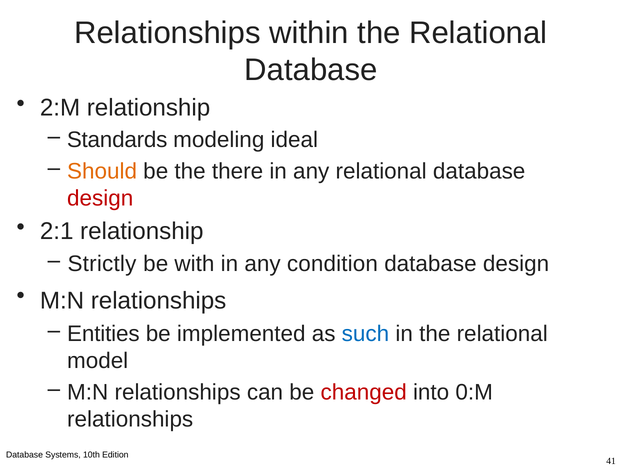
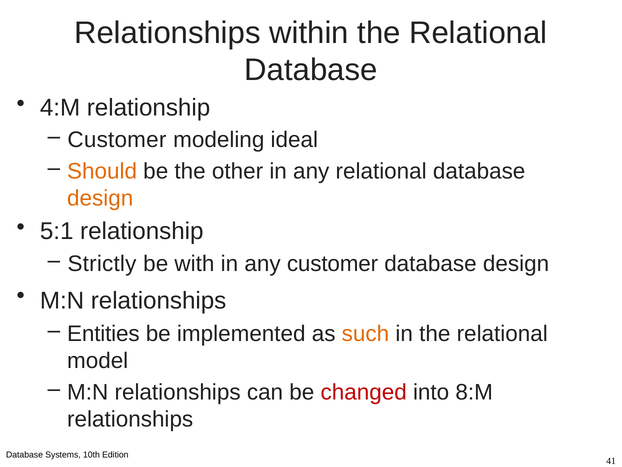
2:M: 2:M -> 4:M
Standards at (117, 140): Standards -> Customer
there: there -> other
design at (100, 198) colour: red -> orange
2:1: 2:1 -> 5:1
any condition: condition -> customer
such colour: blue -> orange
0:M: 0:M -> 8:M
